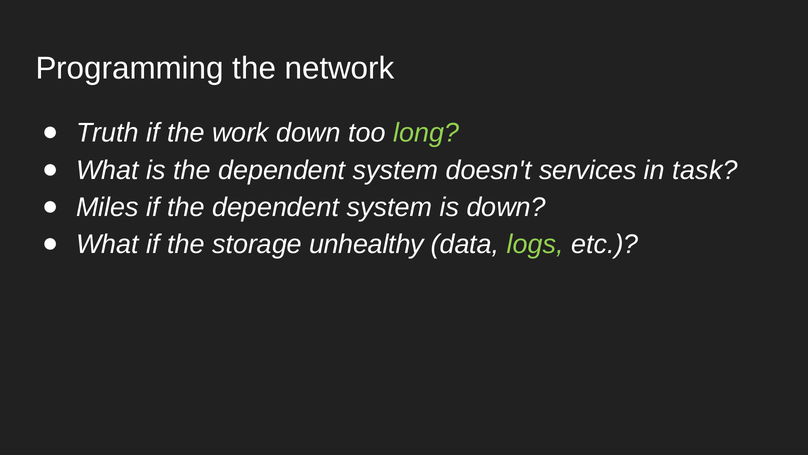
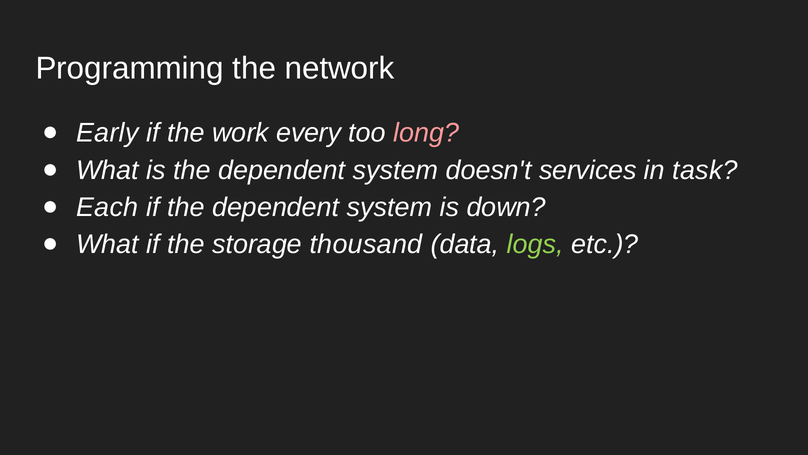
Truth: Truth -> Early
work down: down -> every
long colour: light green -> pink
Miles: Miles -> Each
unhealthy: unhealthy -> thousand
